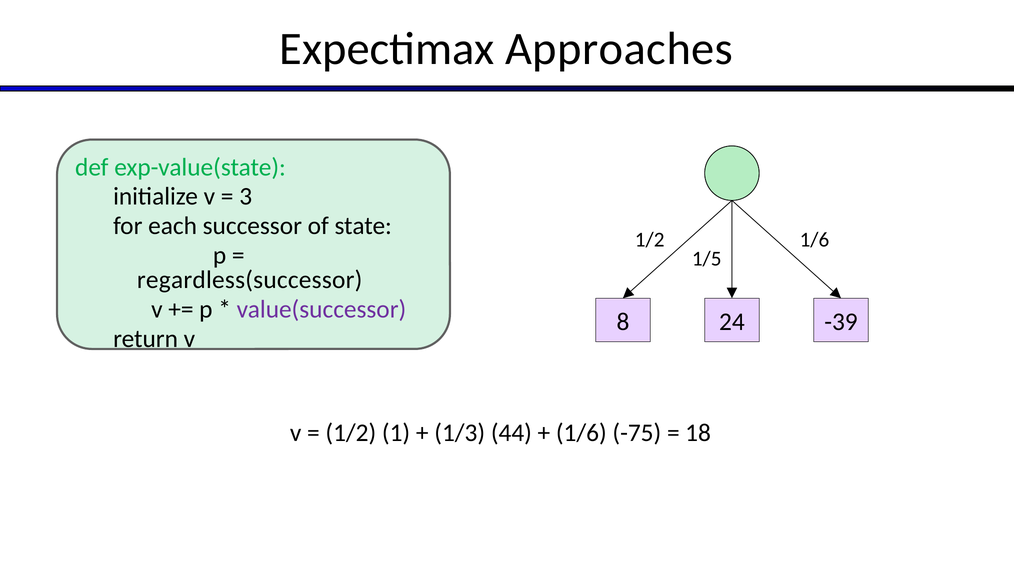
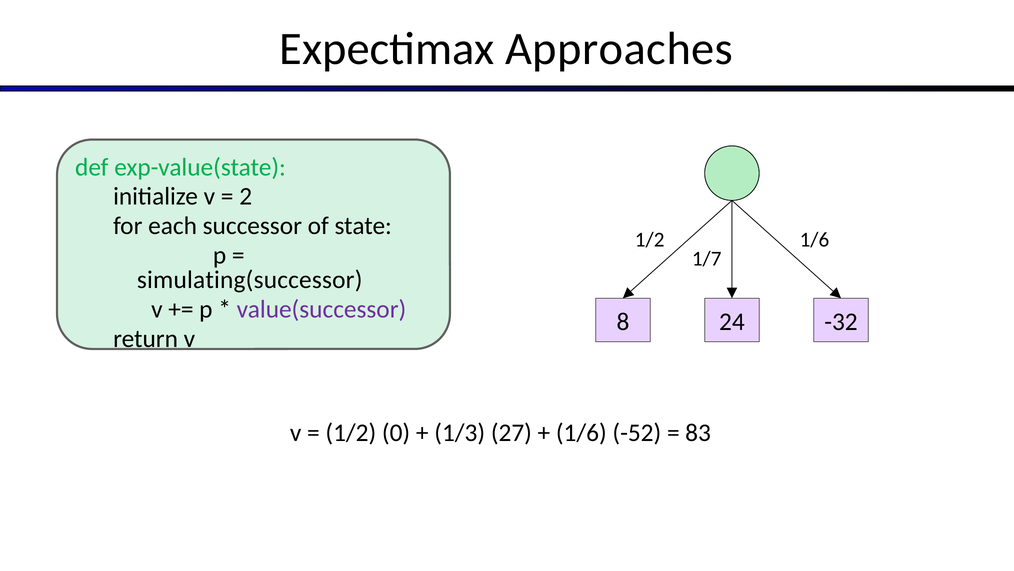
3: 3 -> 2
1/5: 1/5 -> 1/7
regardless(successor: regardless(successor -> simulating(successor
-39: -39 -> -32
1: 1 -> 0
44: 44 -> 27
-75: -75 -> -52
18: 18 -> 83
